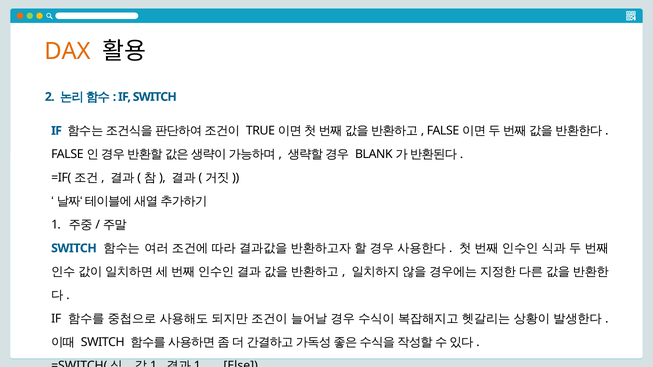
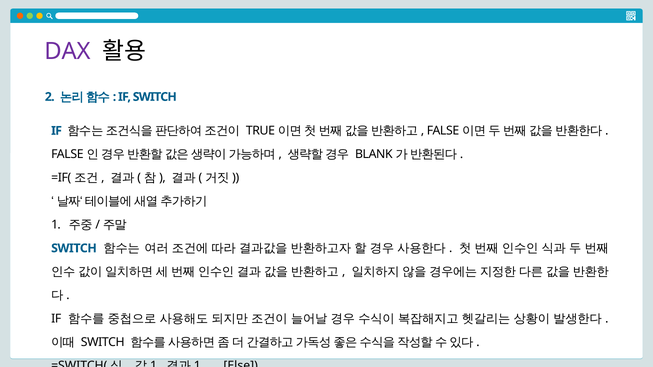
DAX colour: orange -> purple
